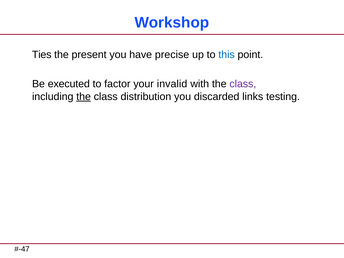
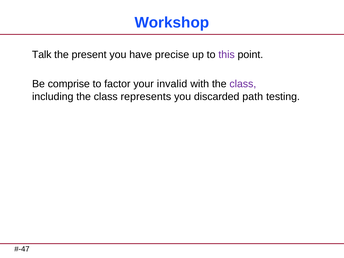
Ties: Ties -> Talk
this colour: blue -> purple
executed: executed -> comprise
the at (84, 97) underline: present -> none
distribution: distribution -> represents
links: links -> path
